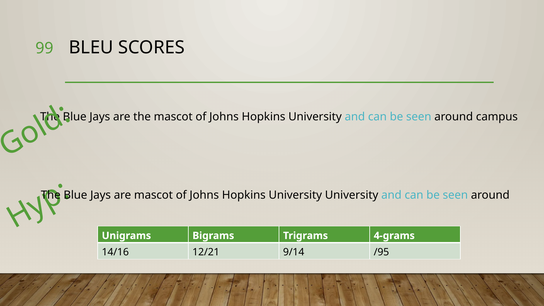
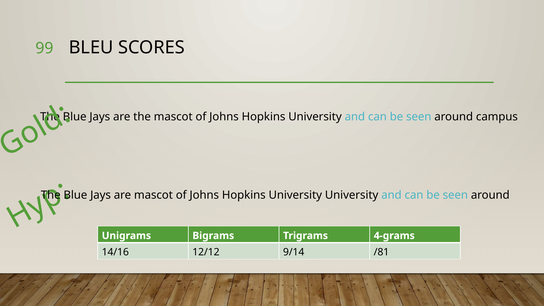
12/21: 12/21 -> 12/12
/95: /95 -> /81
